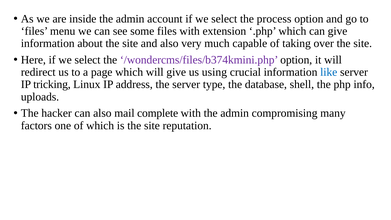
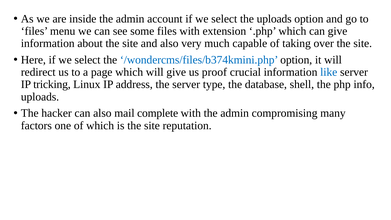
the process: process -> uploads
/wondercms/files/b374kmini.php colour: purple -> blue
using: using -> proof
